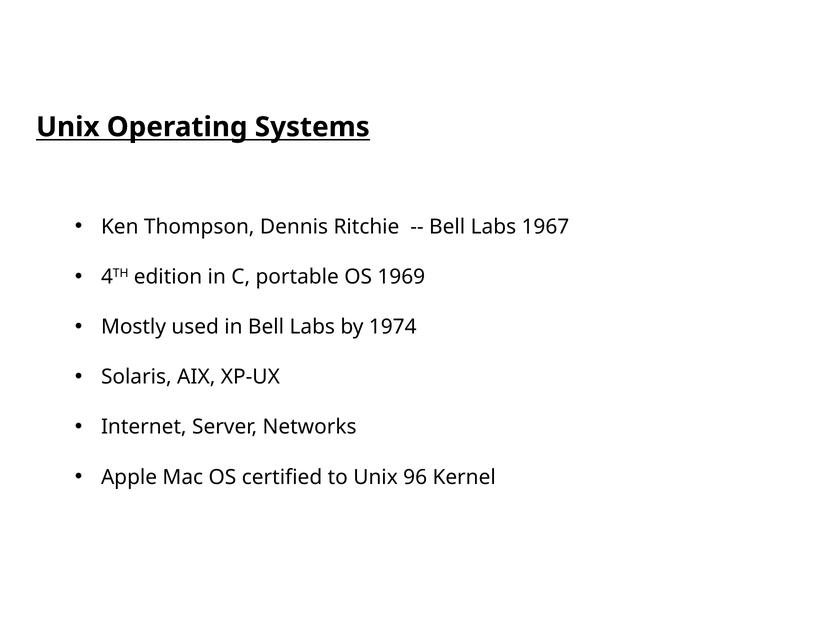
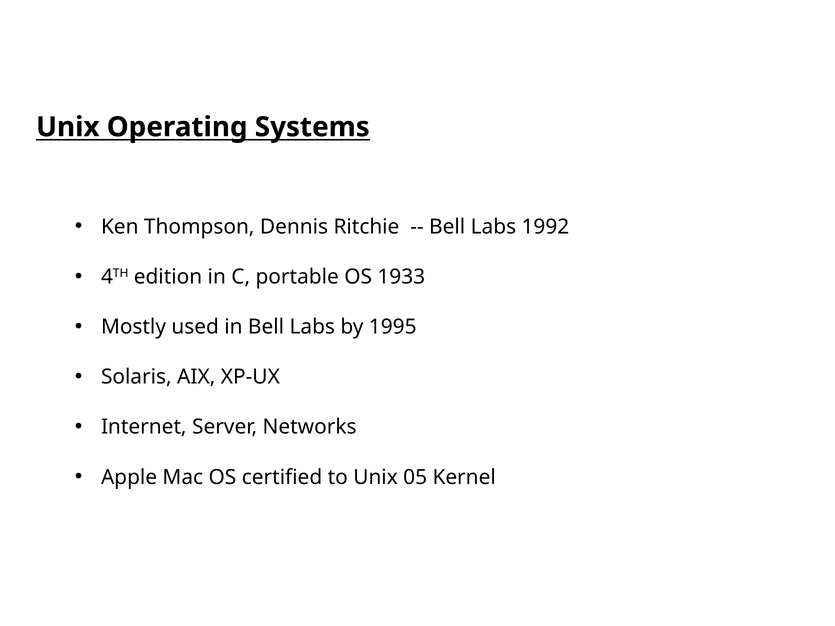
1967: 1967 -> 1992
1969: 1969 -> 1933
1974: 1974 -> 1995
96: 96 -> 05
